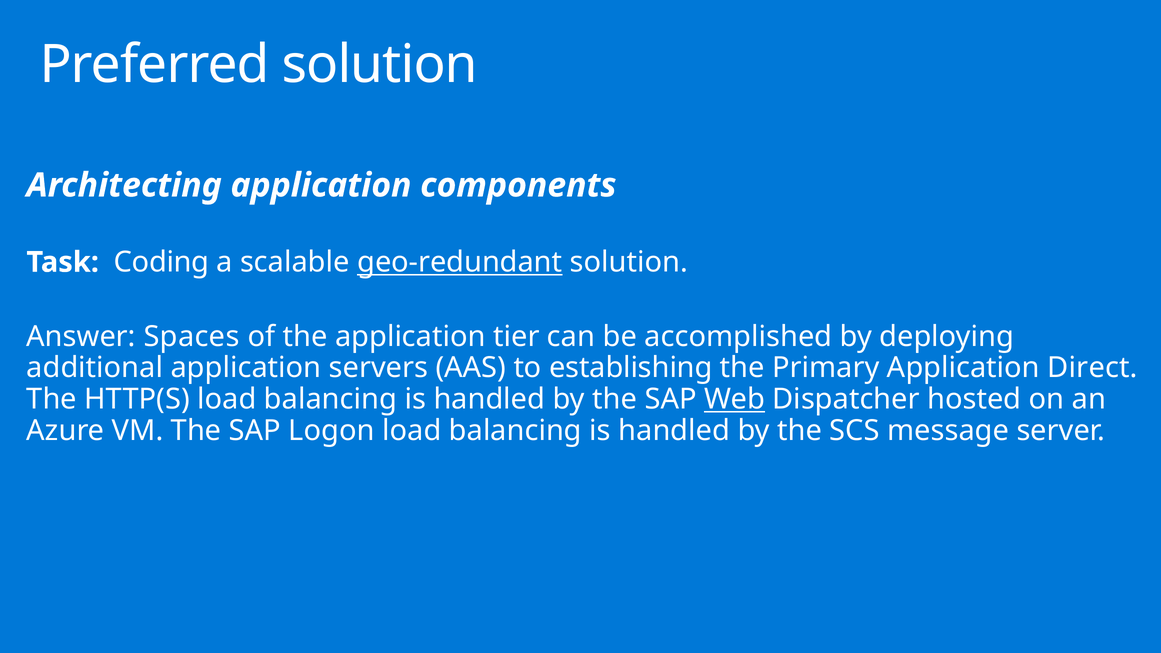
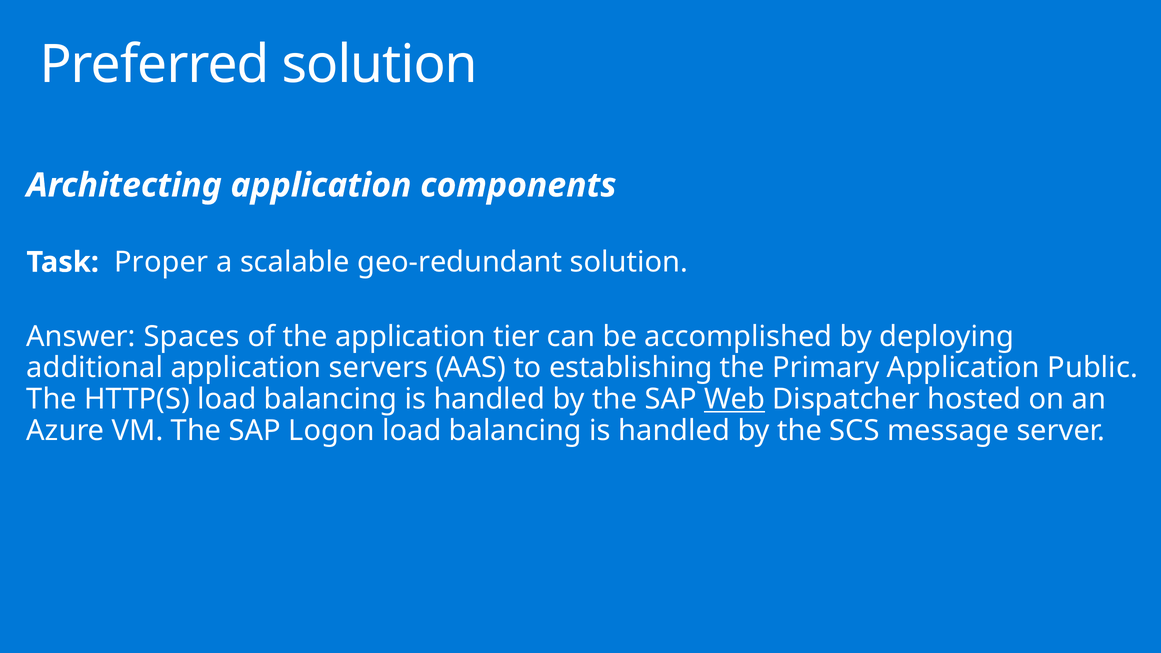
Coding: Coding -> Proper
geo-redundant underline: present -> none
Direct: Direct -> Public
